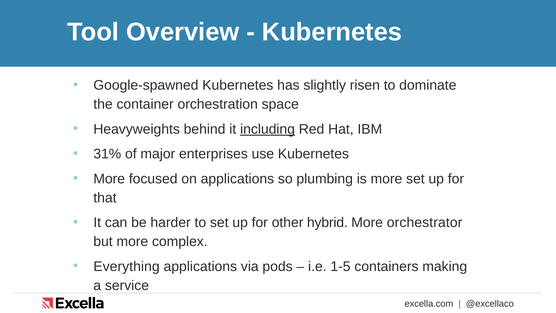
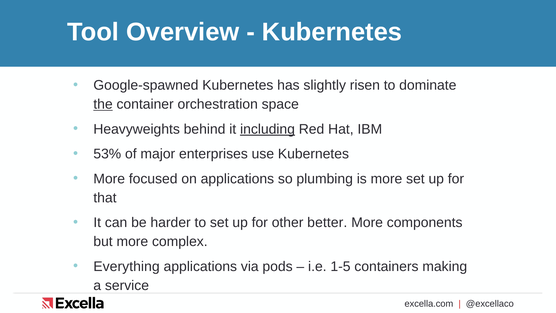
the underline: none -> present
31%: 31% -> 53%
hybrid: hybrid -> better
orchestrator: orchestrator -> components
